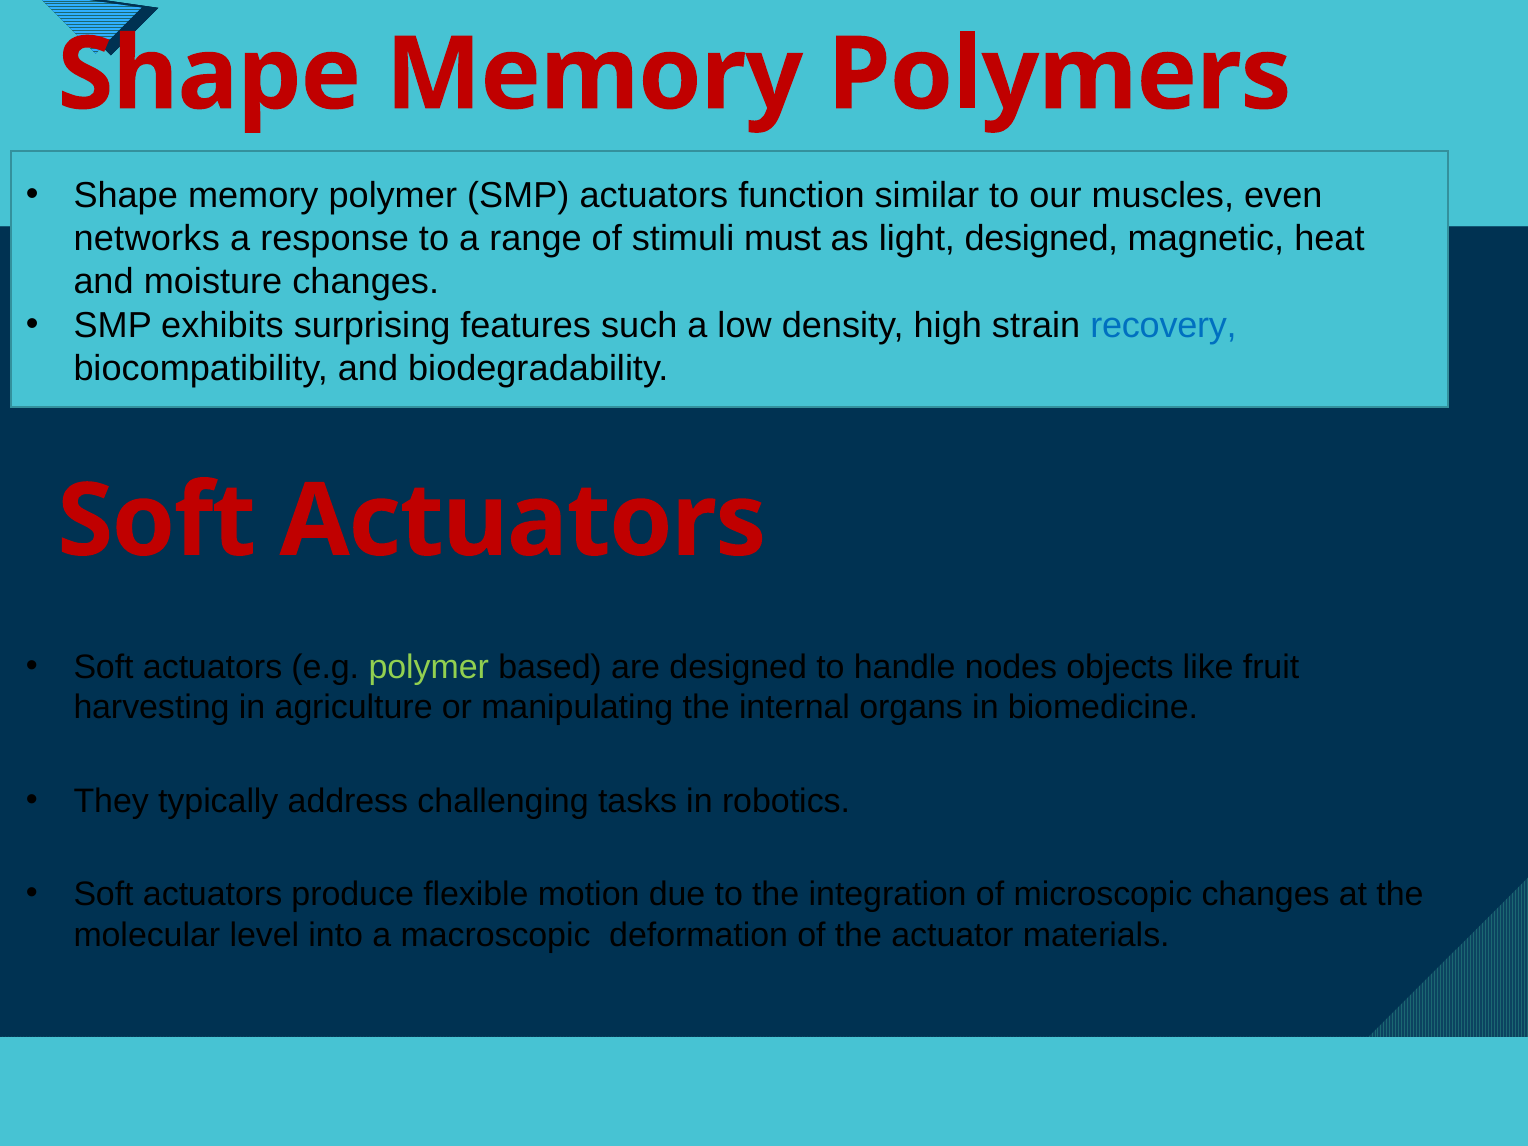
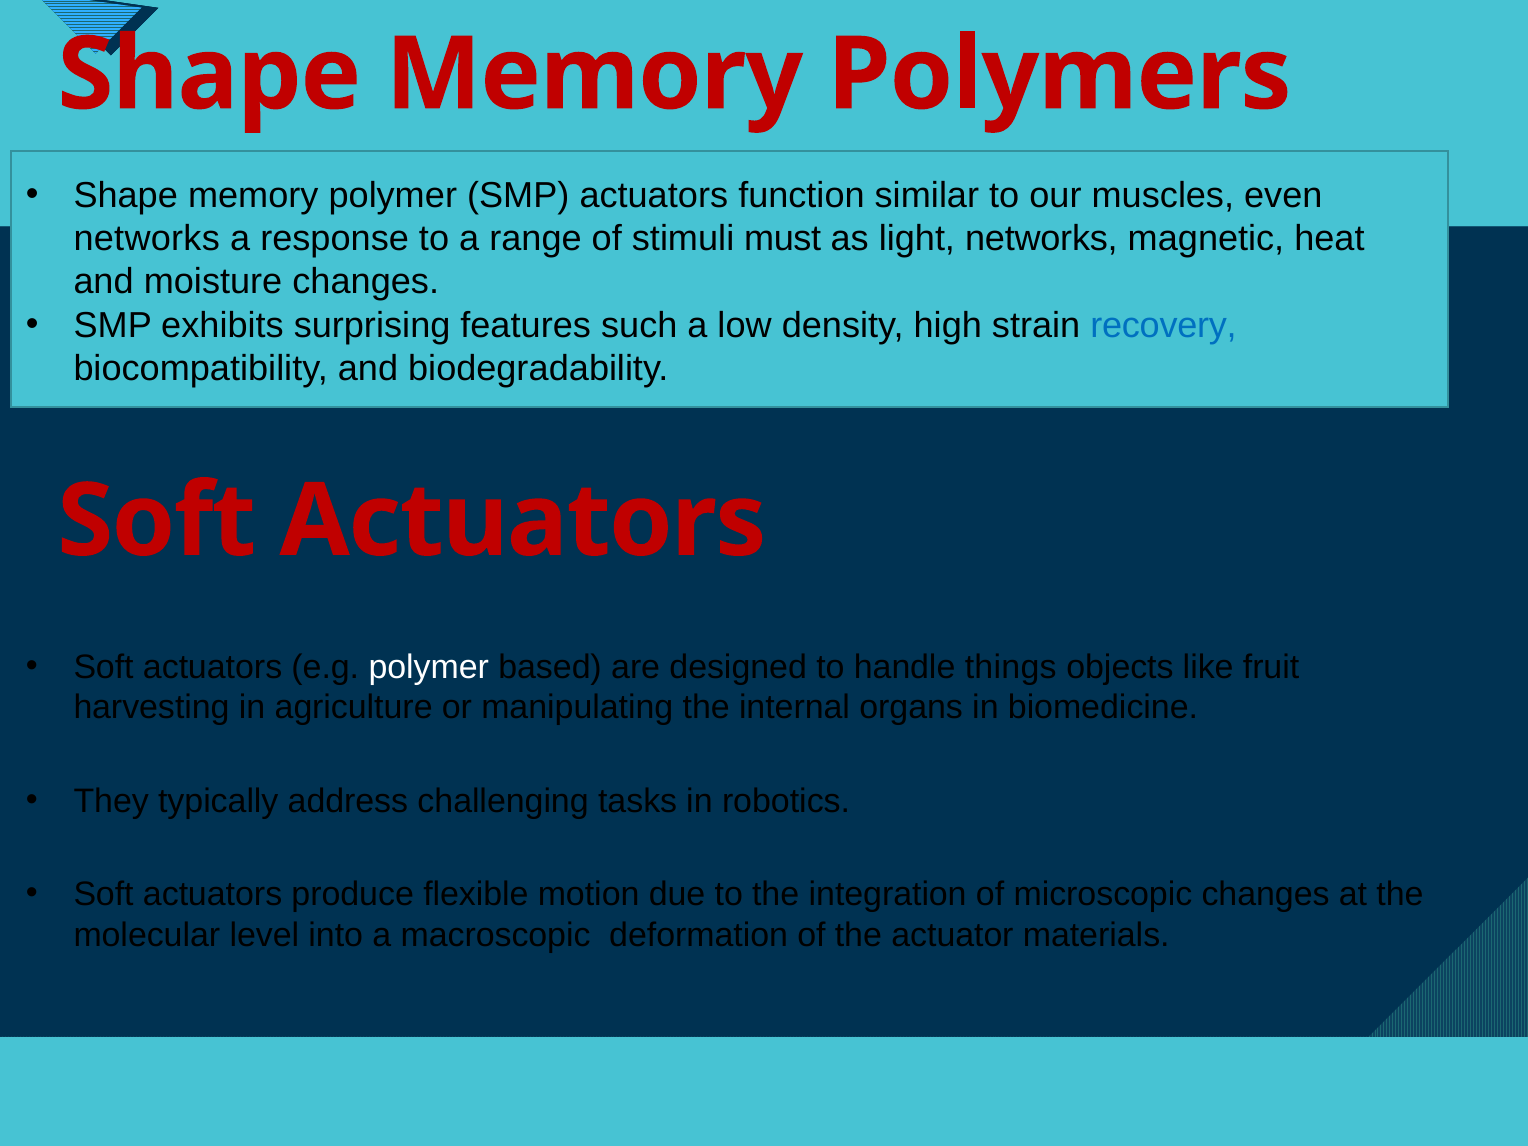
light designed: designed -> networks
polymer at (429, 667) colour: light green -> white
nodes: nodes -> things
